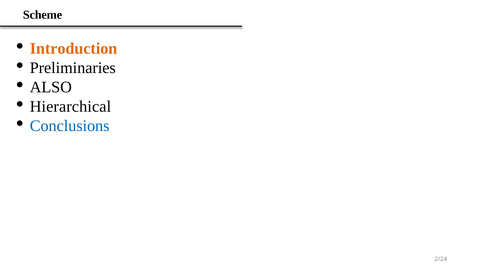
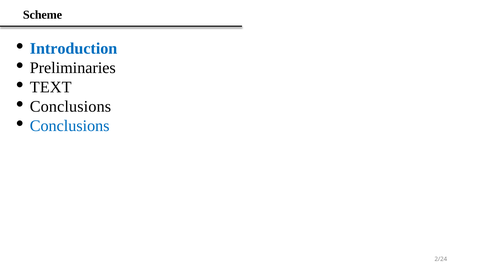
Introduction colour: orange -> blue
ALSO: ALSO -> TEXT
Hierarchical at (70, 107): Hierarchical -> Conclusions
